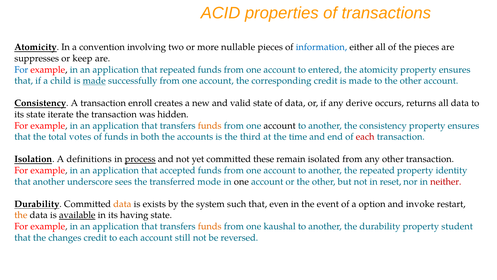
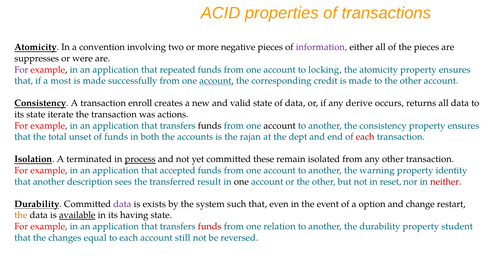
nullable: nullable -> negative
information colour: blue -> purple
keep: keep -> were
For at (21, 70) colour: blue -> purple
entered: entered -> locking
child: child -> most
made at (94, 81) underline: present -> none
account at (217, 81) underline: none -> present
hidden: hidden -> actions
funds at (210, 125) colour: orange -> black
votes: votes -> unset
third: third -> rajan
time: time -> dept
definitions: definitions -> terminated
the repeated: repeated -> warning
underscore: underscore -> description
mode: mode -> result
data at (122, 204) colour: orange -> purple
invoke: invoke -> change
funds at (210, 226) colour: orange -> red
kaushal: kaushal -> relation
changes credit: credit -> equal
